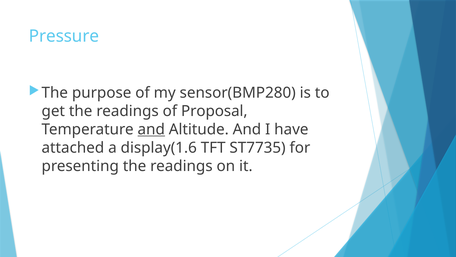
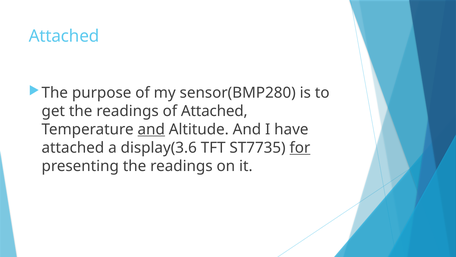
Pressure at (64, 36): Pressure -> Attached
of Proposal: Proposal -> Attached
display(1.6: display(1.6 -> display(3.6
for underline: none -> present
